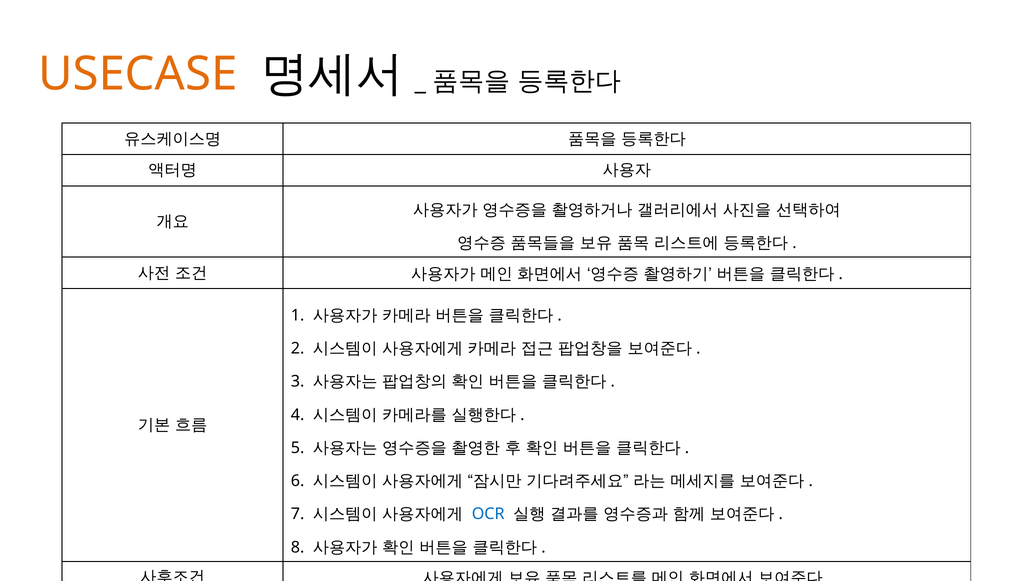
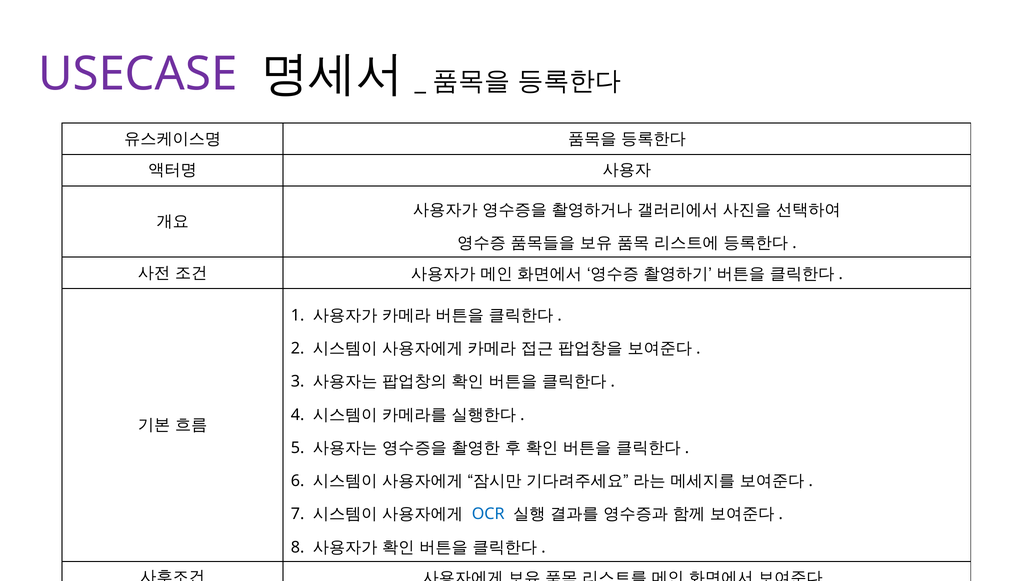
USECASE colour: orange -> purple
